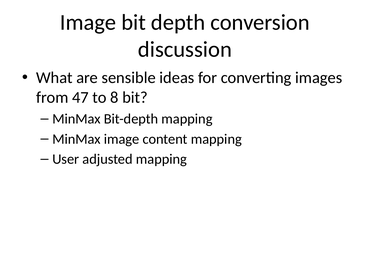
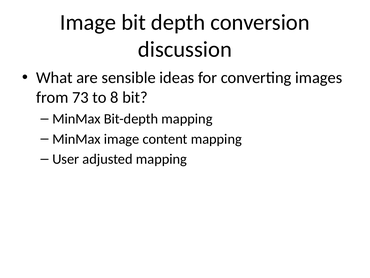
47: 47 -> 73
